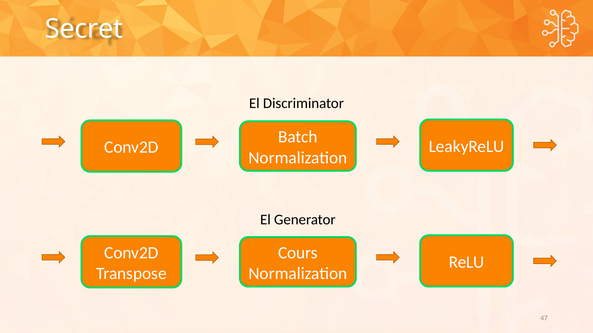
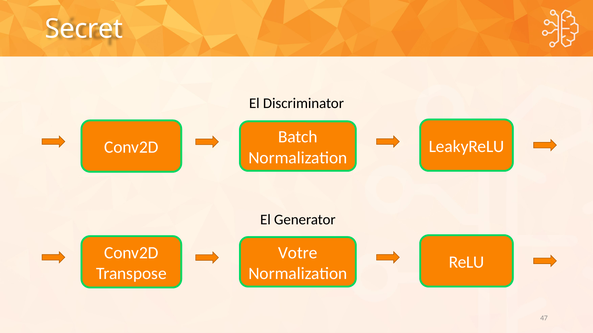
Cours: Cours -> Votre
